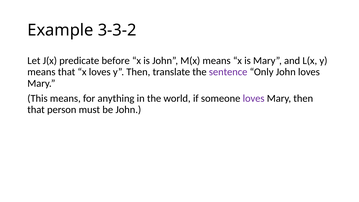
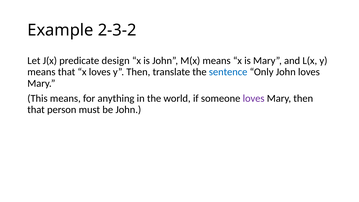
3-3-2: 3-3-2 -> 2-3-2
before: before -> design
sentence colour: purple -> blue
